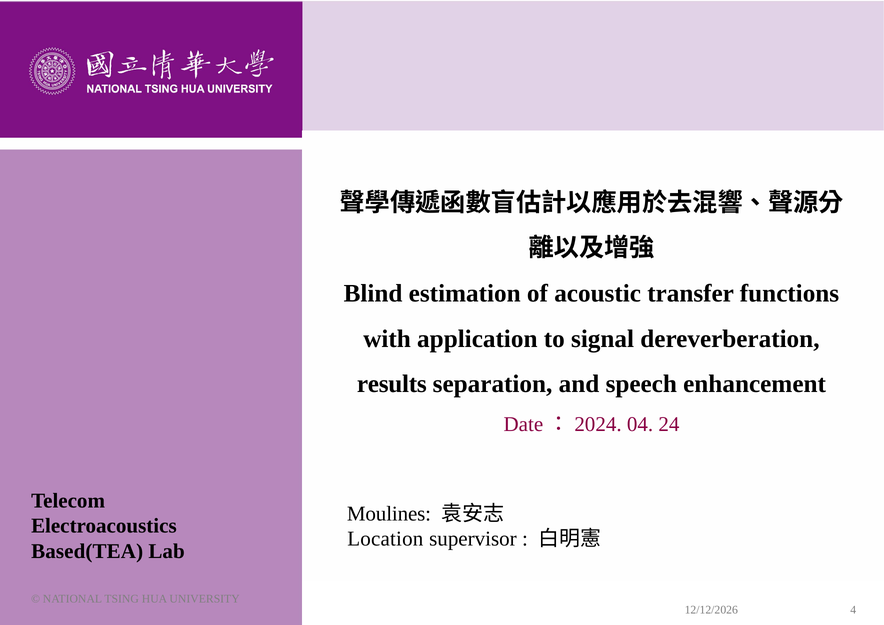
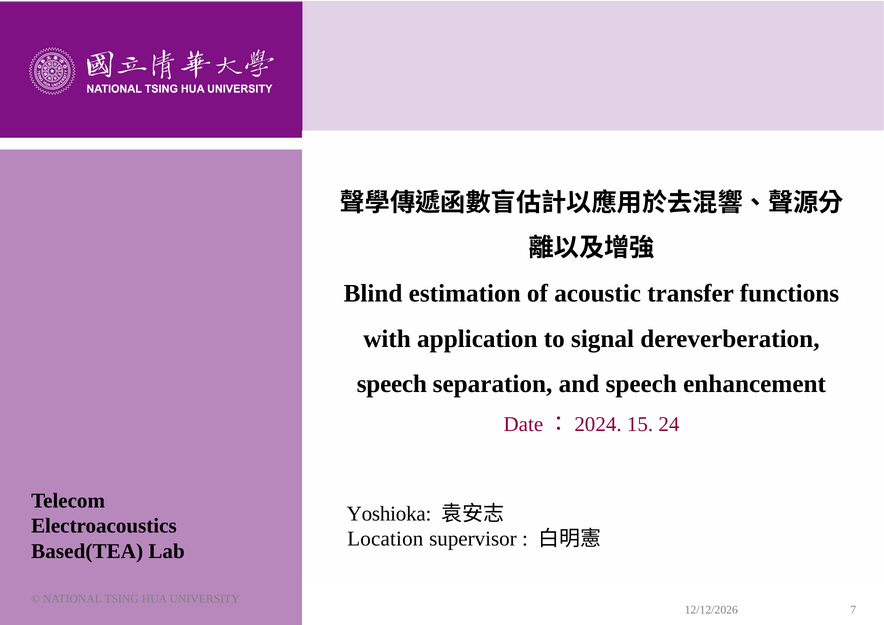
results at (392, 384): results -> speech
04: 04 -> 15
Moulines: Moulines -> Yoshioka
4: 4 -> 7
